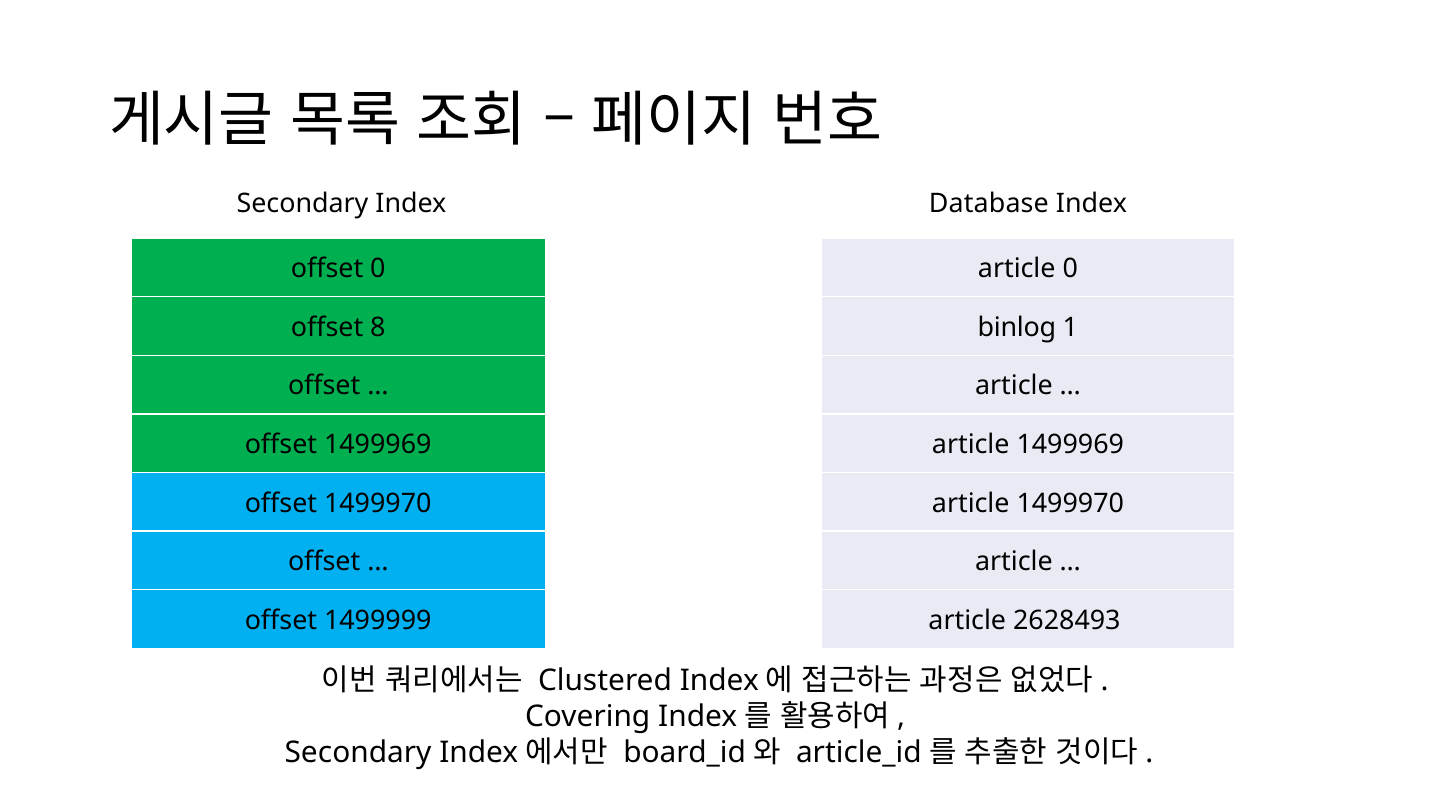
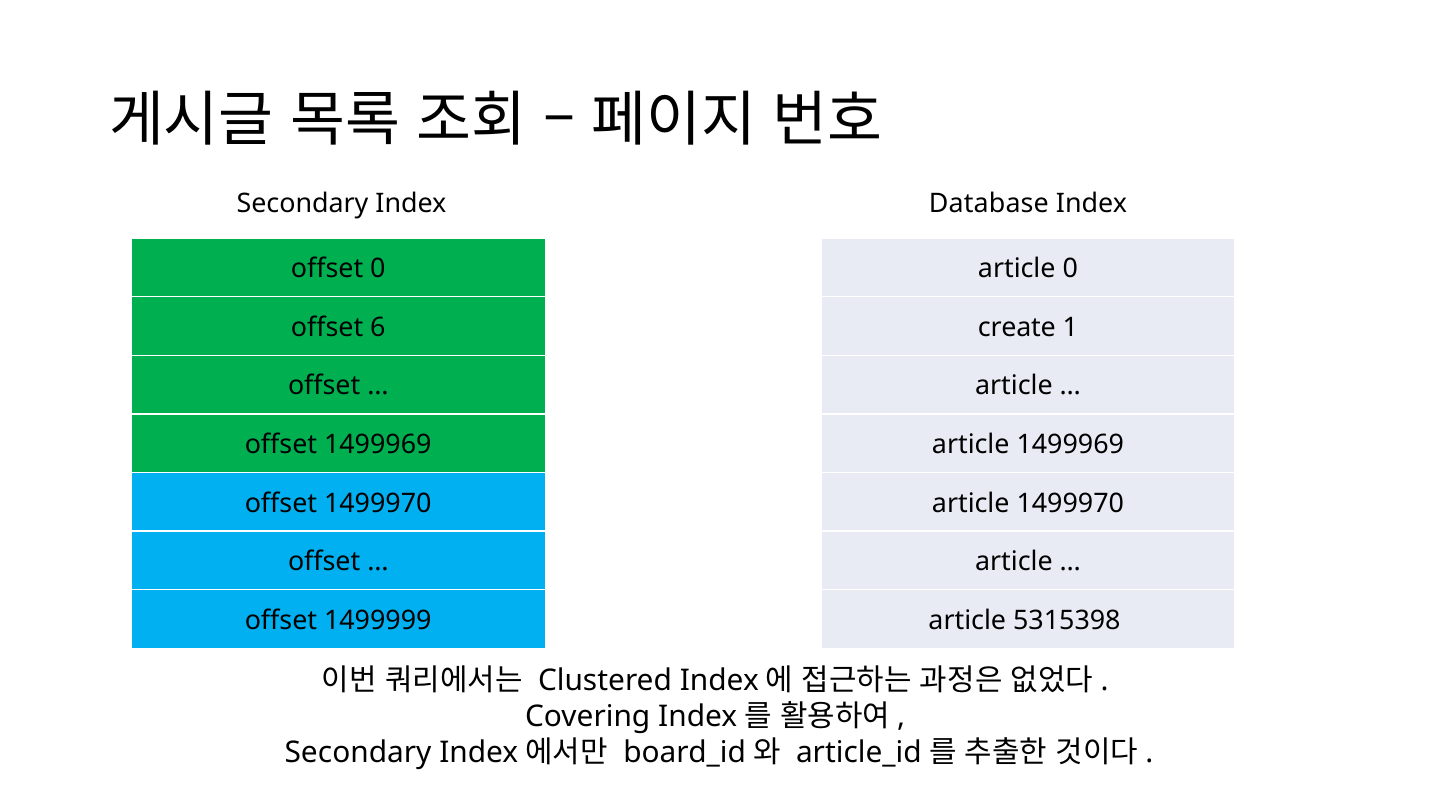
8: 8 -> 6
binlog: binlog -> create
2628493: 2628493 -> 5315398
